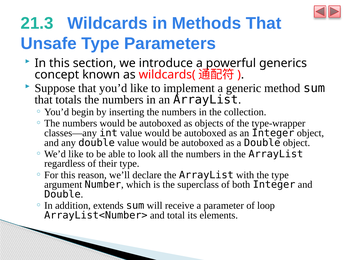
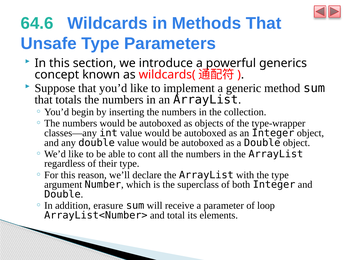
21.3: 21.3 -> 64.6
look: look -> cont
extends: extends -> erasure
